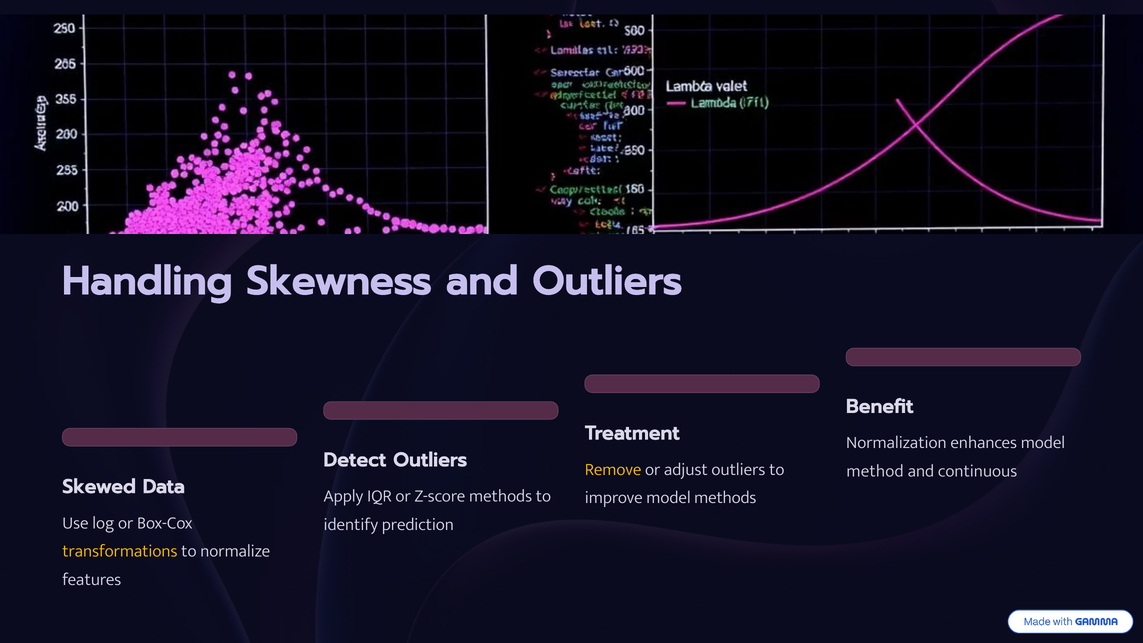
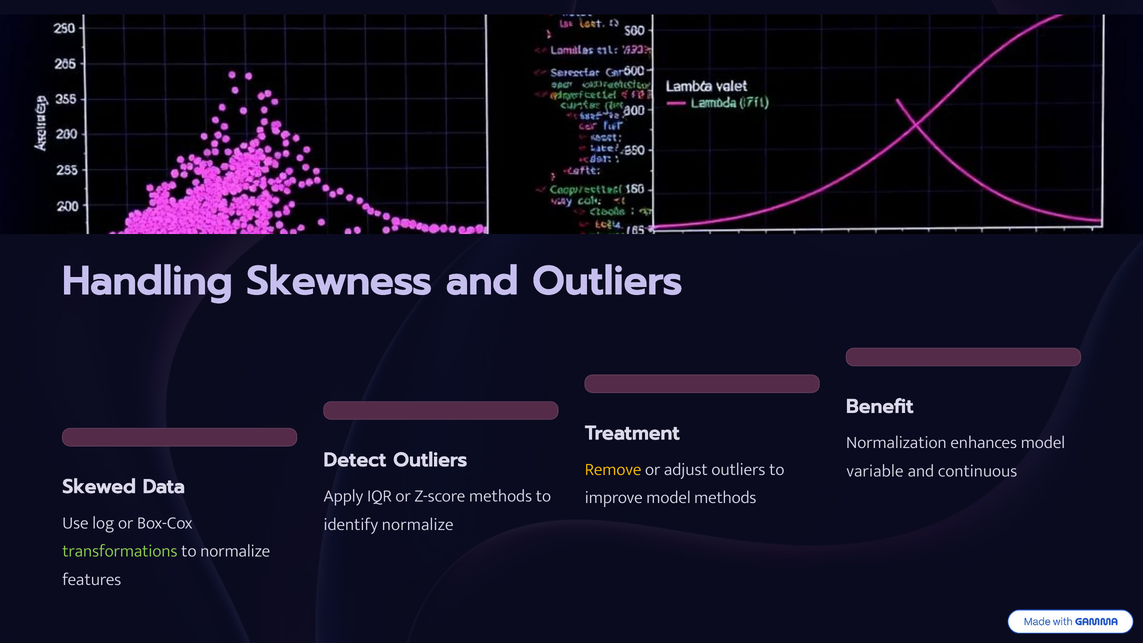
method: method -> variable
identify prediction: prediction -> normalize
transformations colour: yellow -> light green
